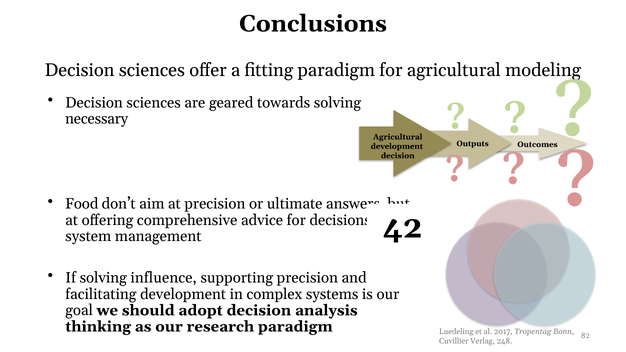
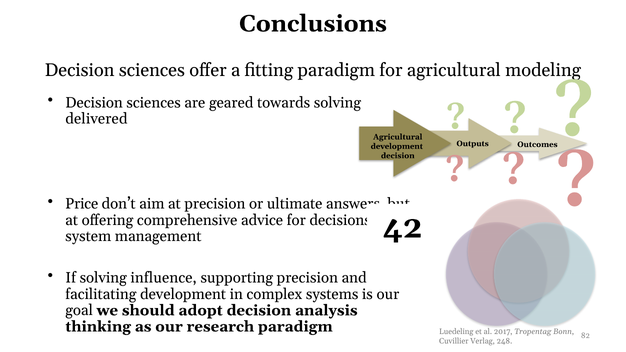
necessary: necessary -> delivered
Food: Food -> Price
